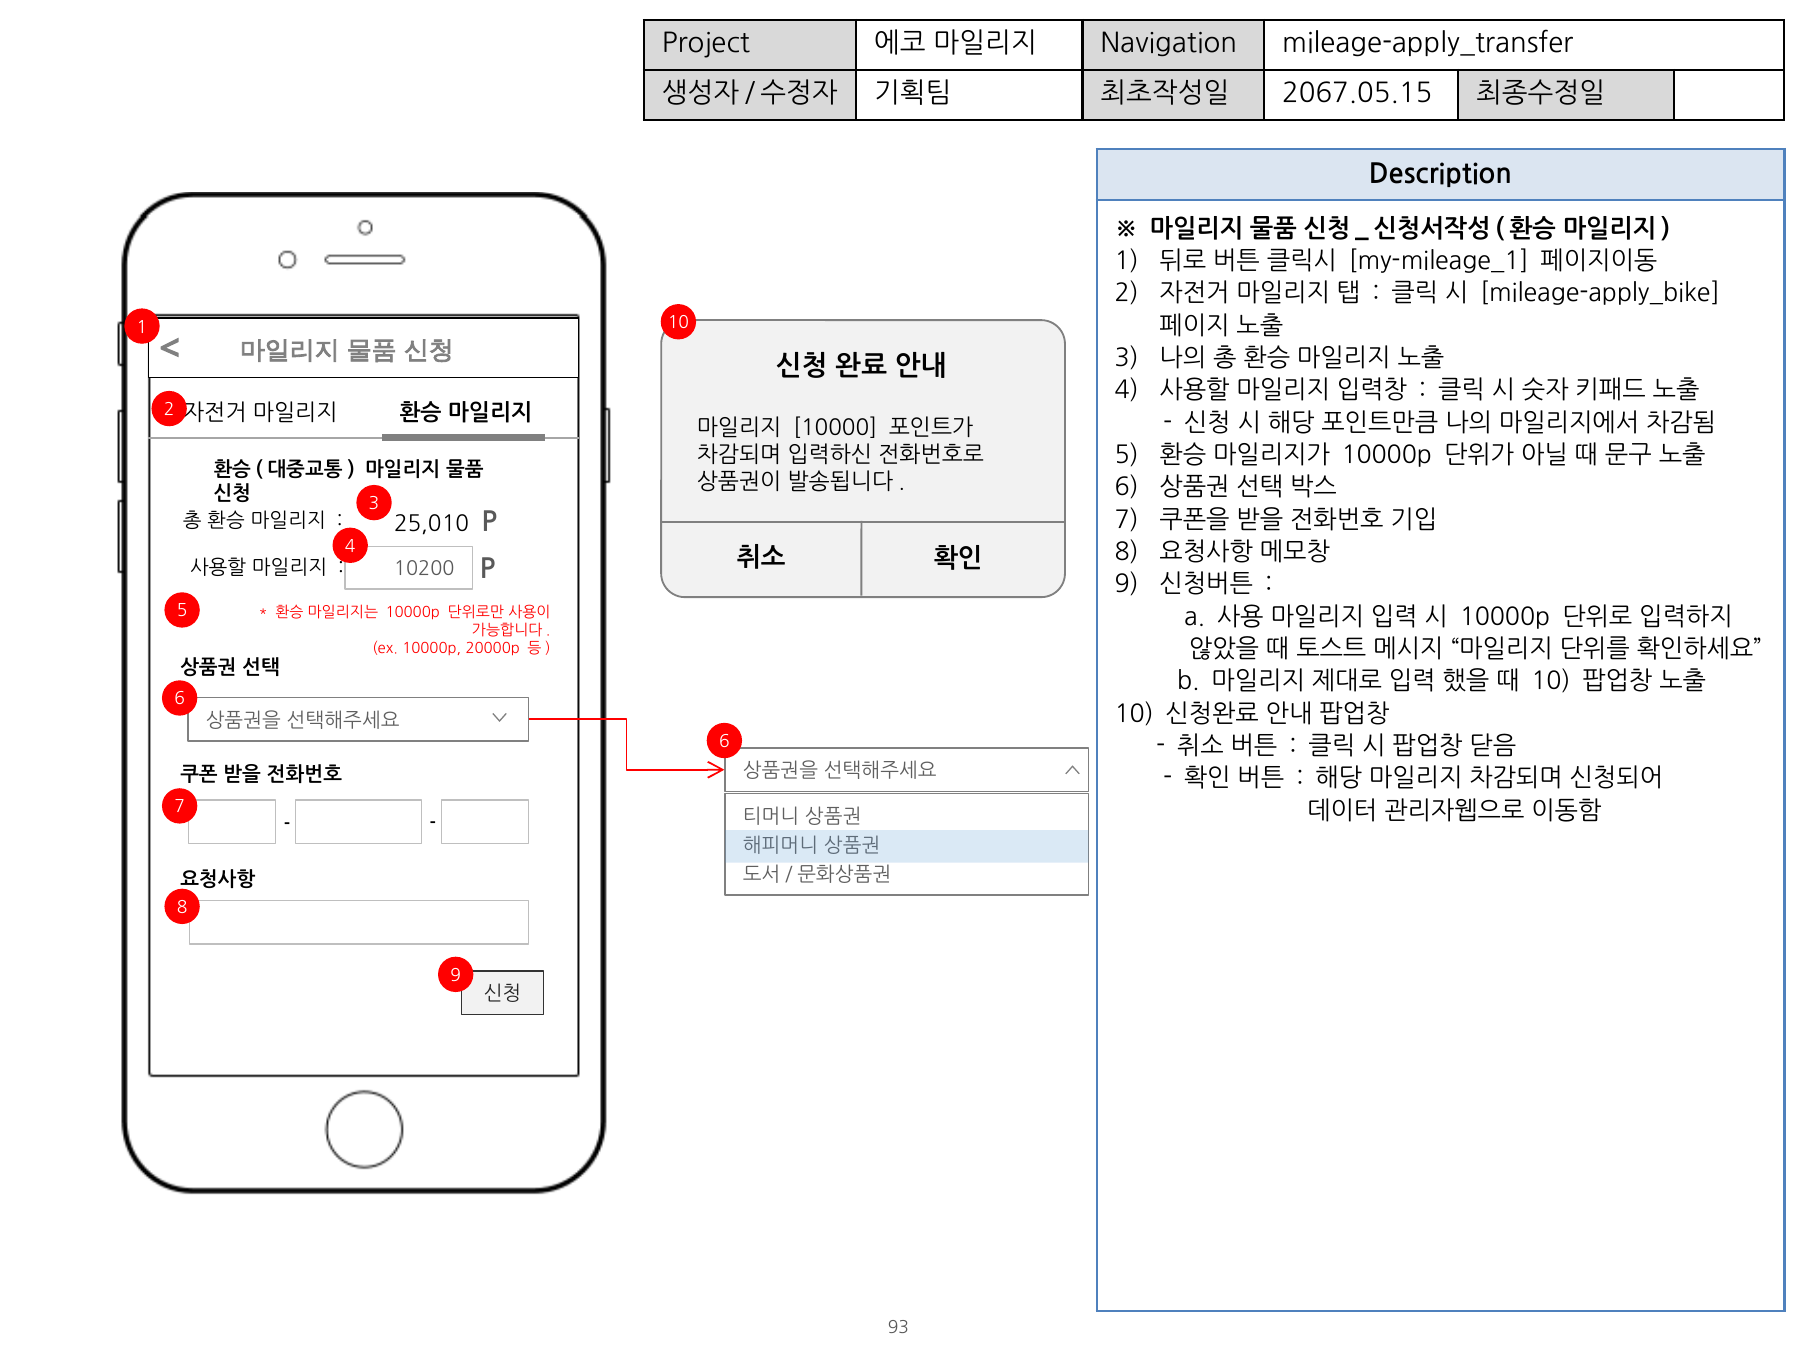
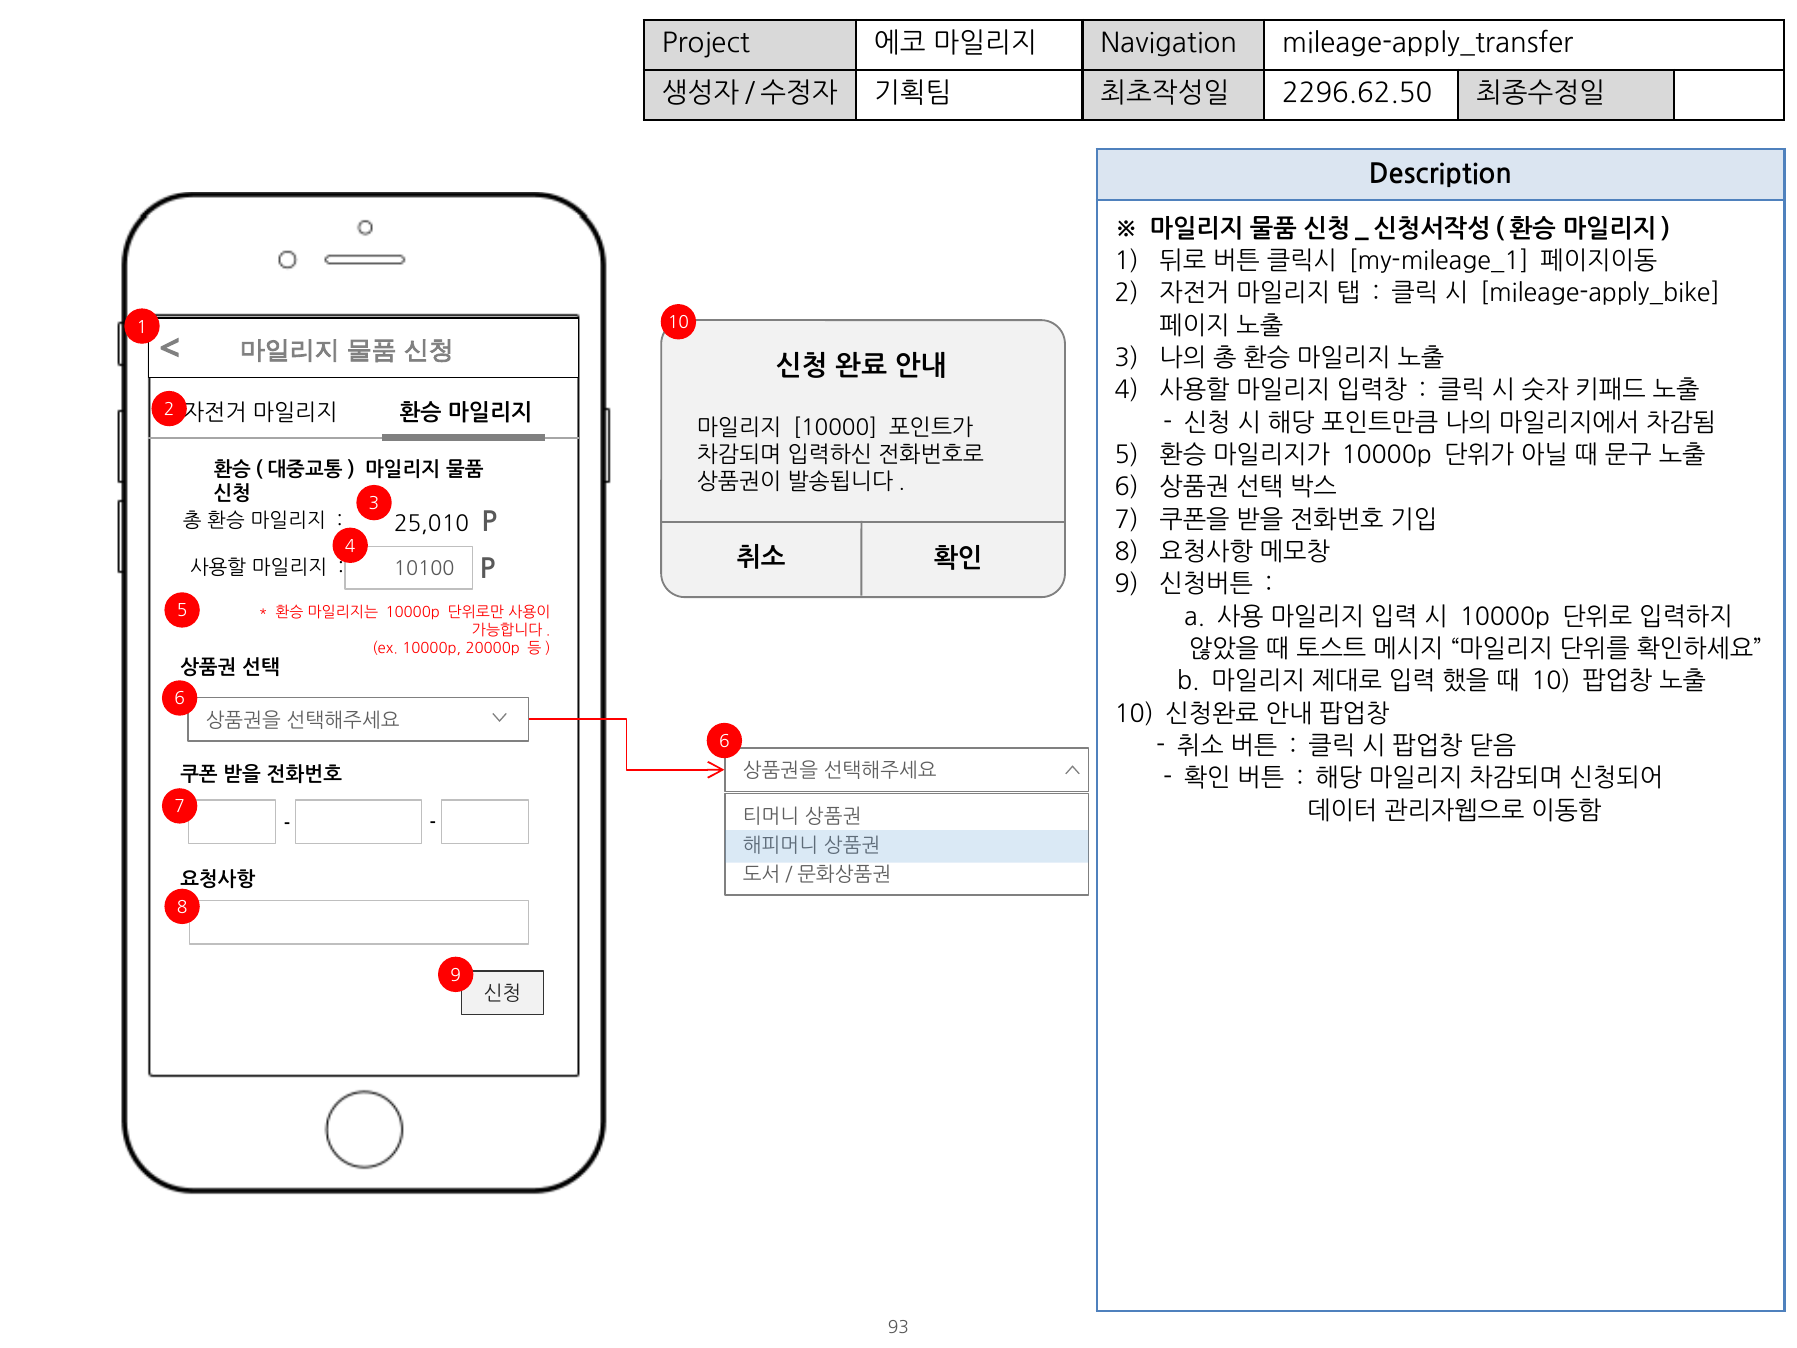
2067.05.15: 2067.05.15 -> 2296.62.50
10200: 10200 -> 10100
